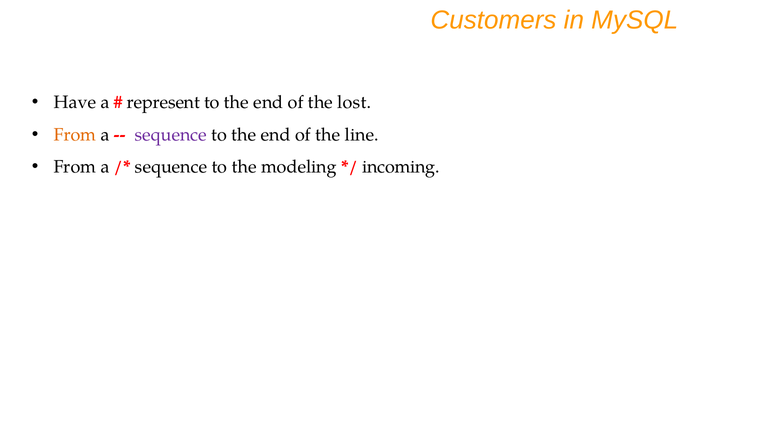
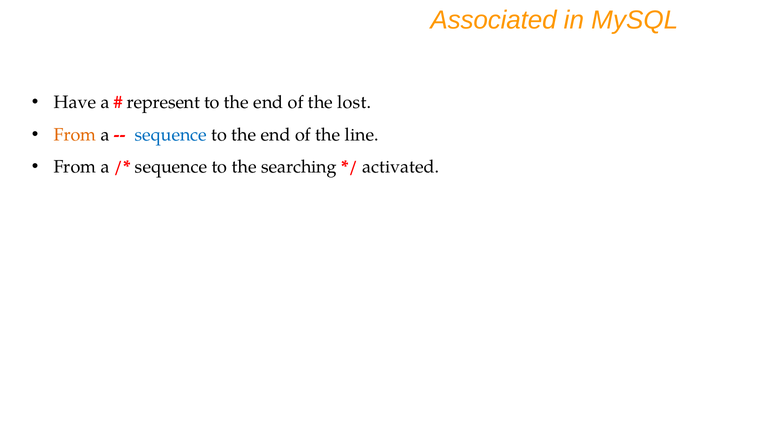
Customers: Customers -> Associated
sequence at (171, 135) colour: purple -> blue
modeling: modeling -> searching
incoming: incoming -> activated
